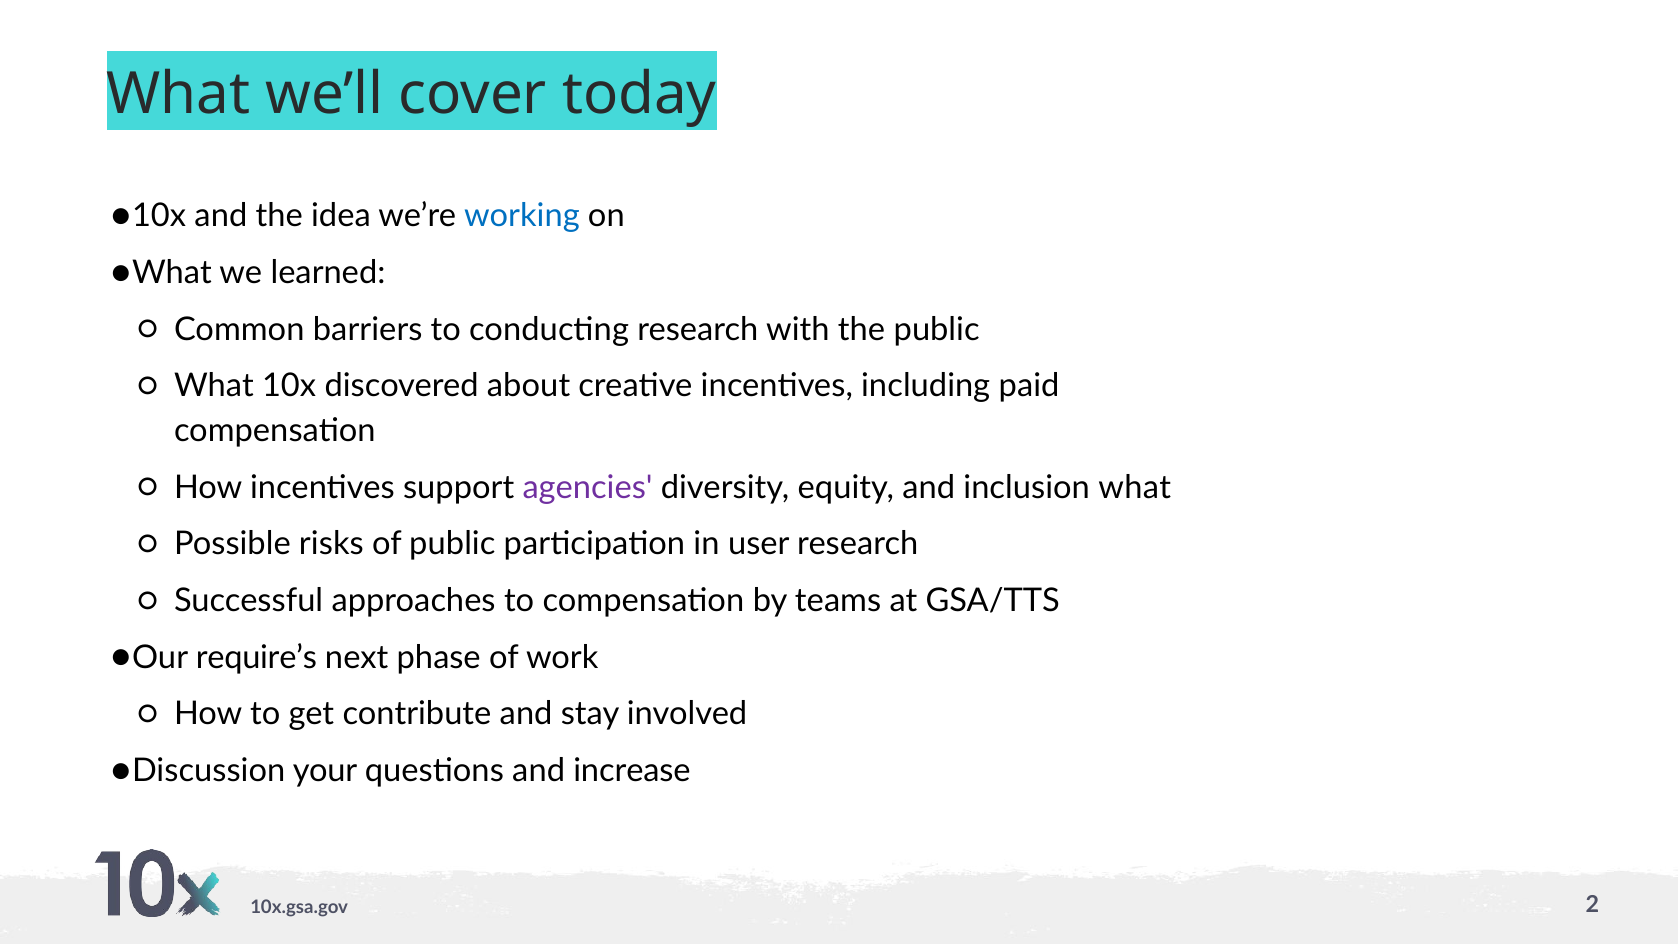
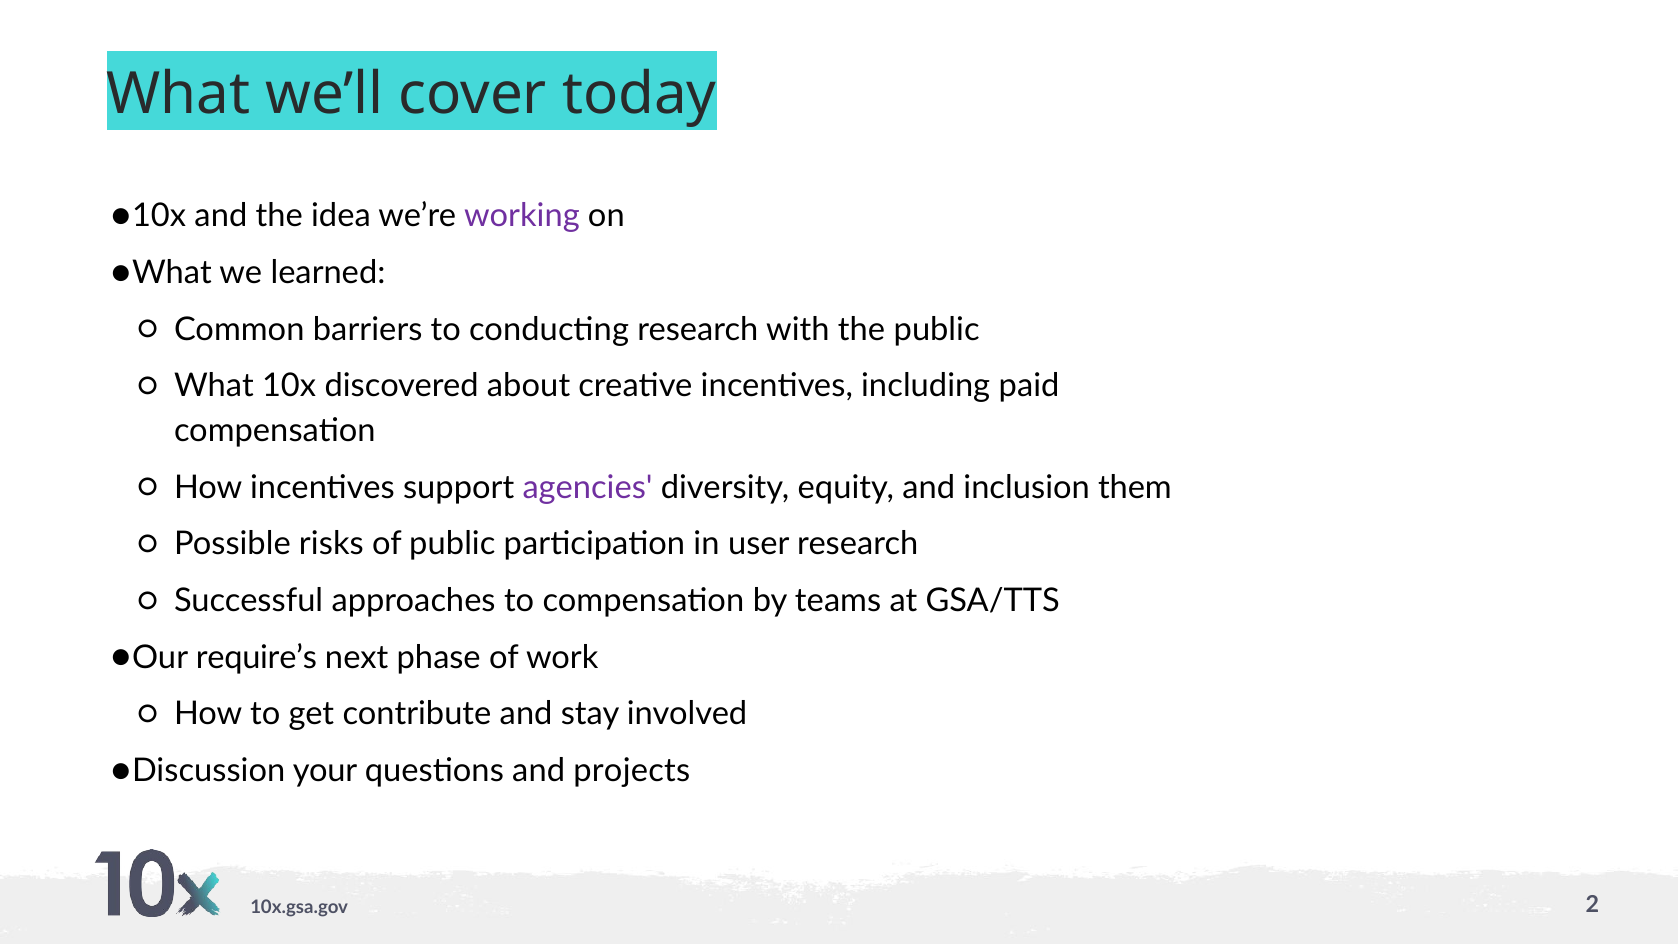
working colour: blue -> purple
inclusion what: what -> them
increase: increase -> projects
